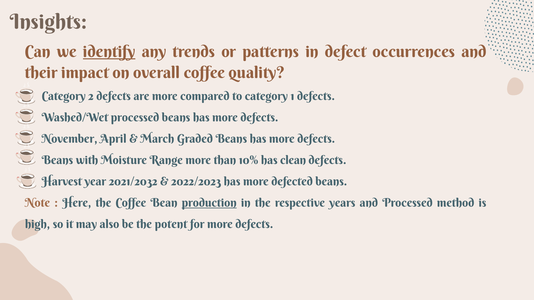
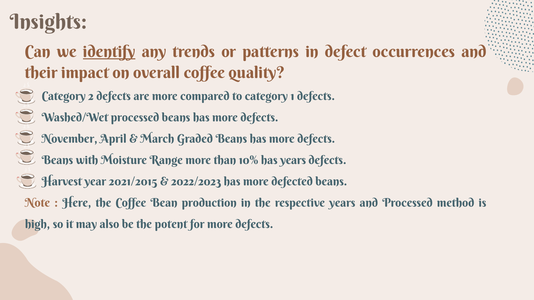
has clean: clean -> years
2021/2032: 2021/2032 -> 2021/2015
production underline: present -> none
